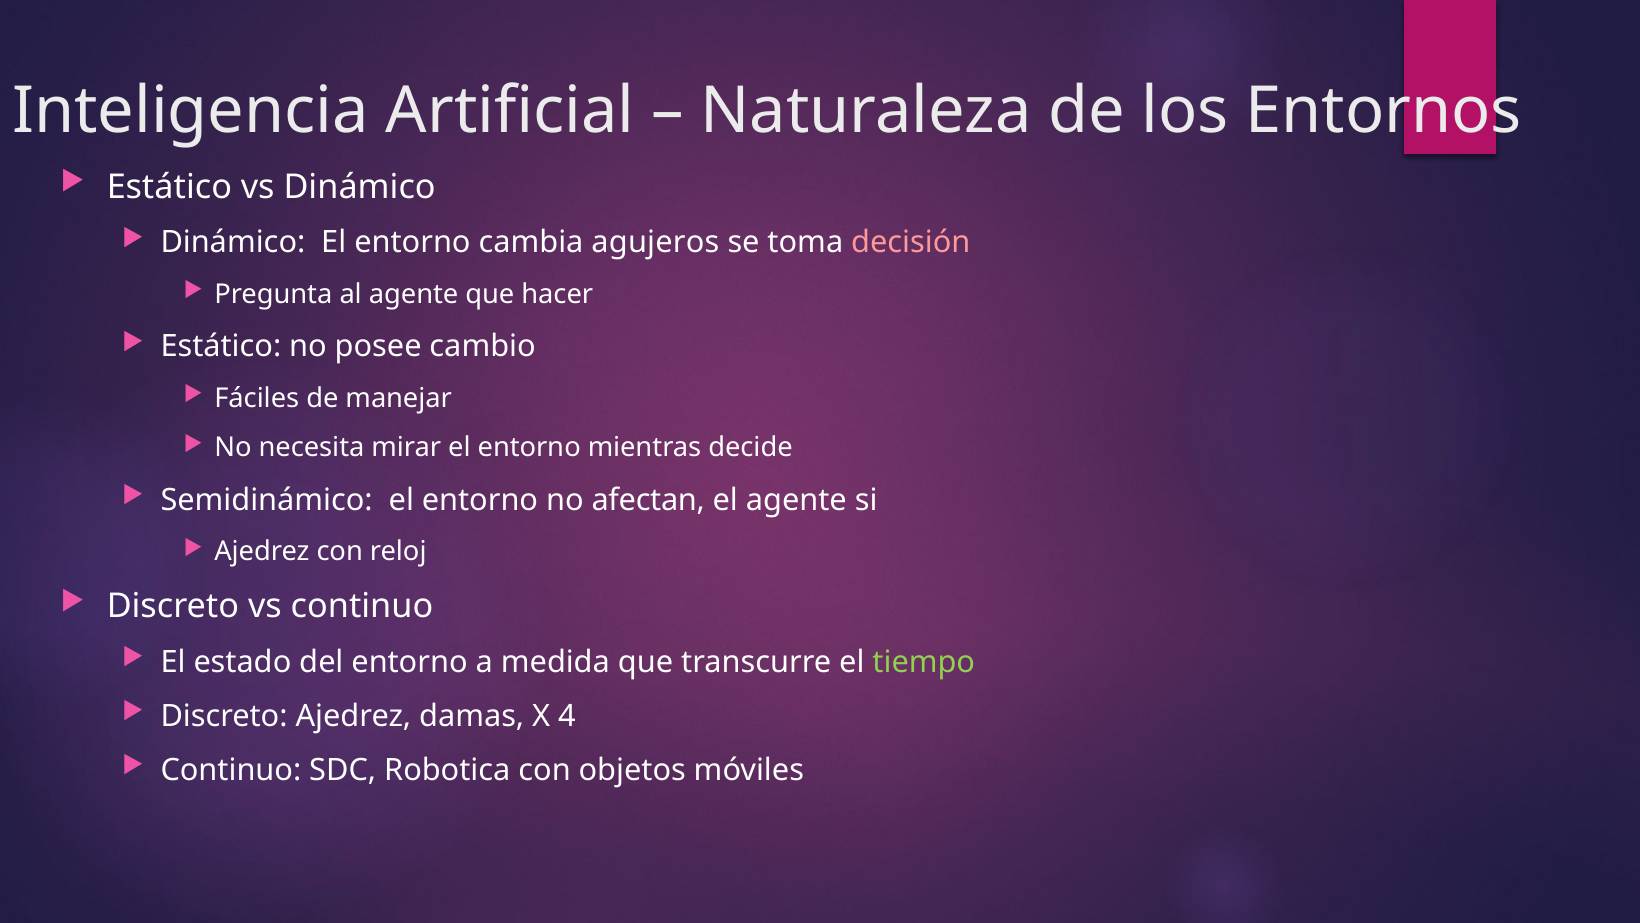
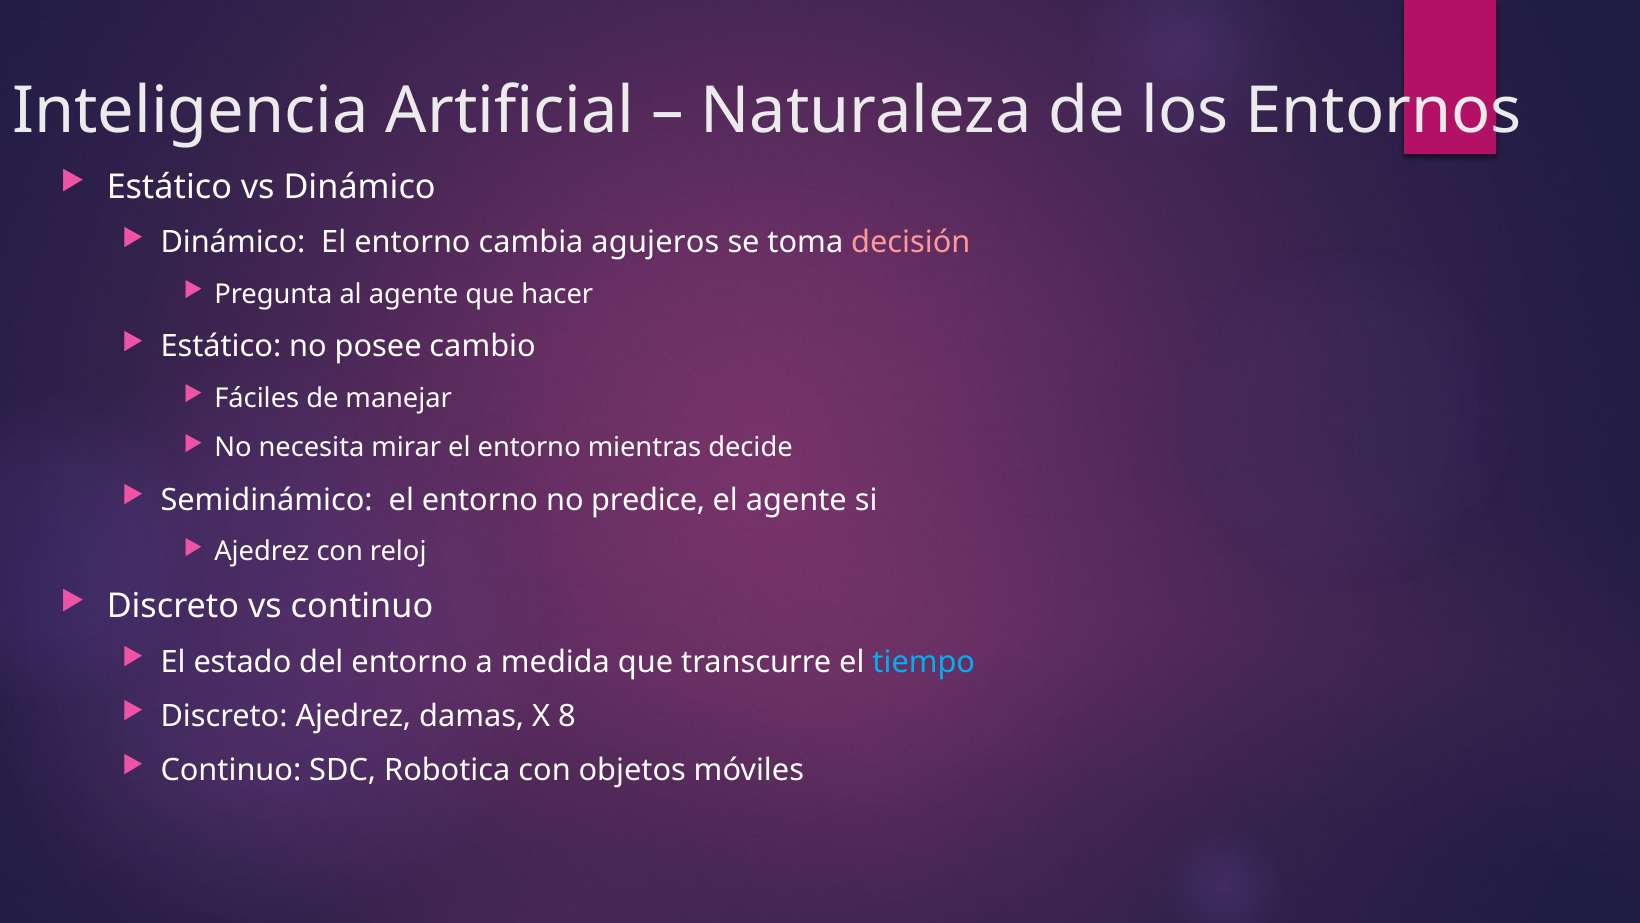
afectan: afectan -> predice
tiempo colour: light green -> light blue
4: 4 -> 8
